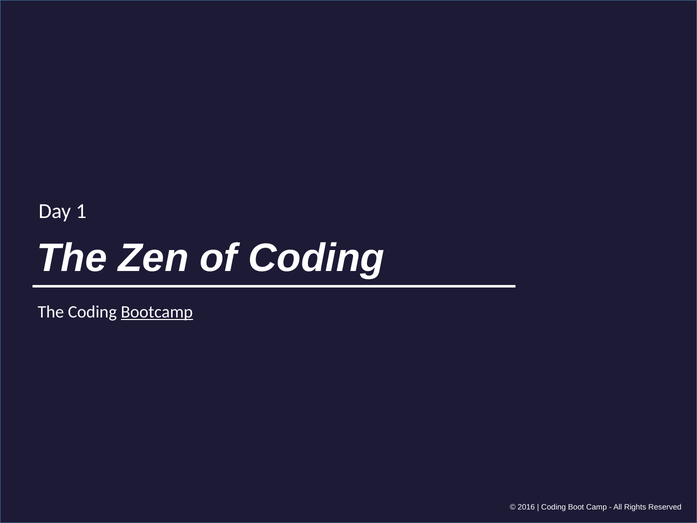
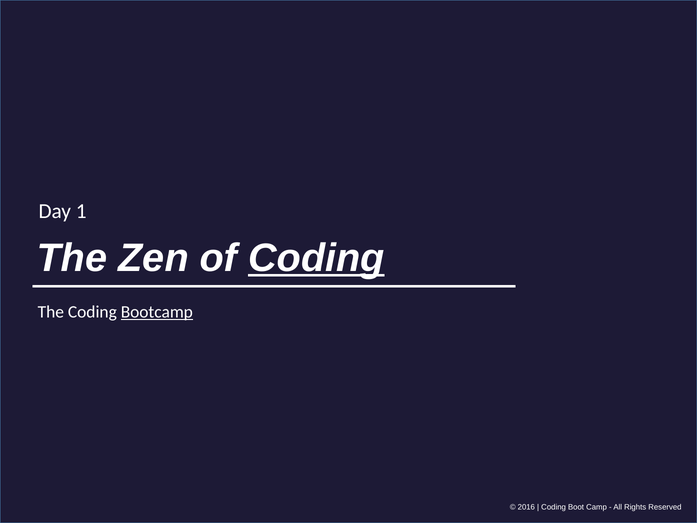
Coding at (316, 258) underline: none -> present
